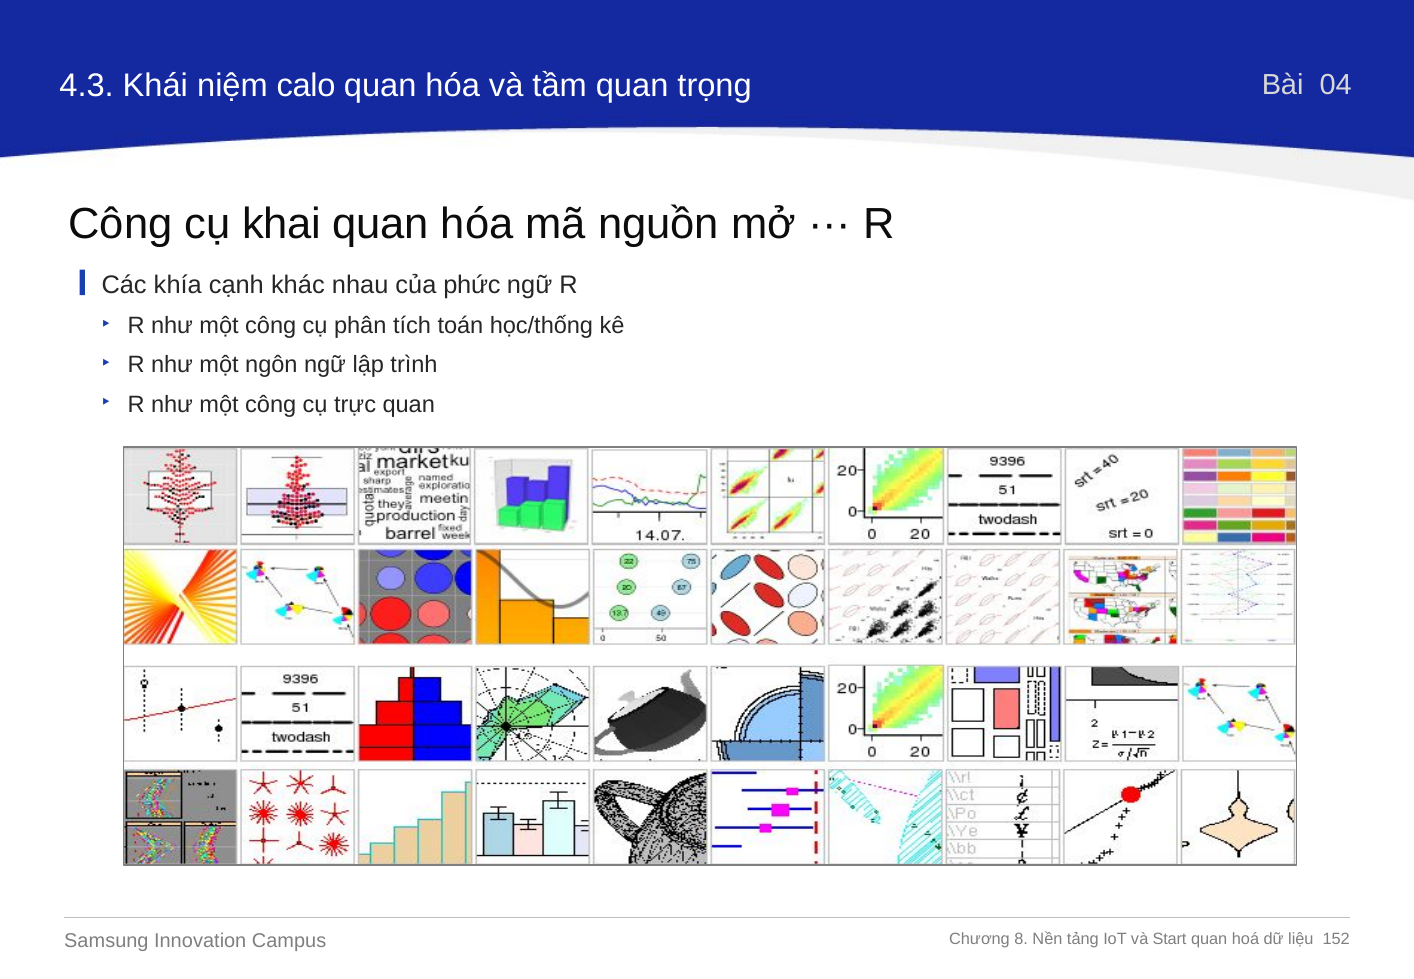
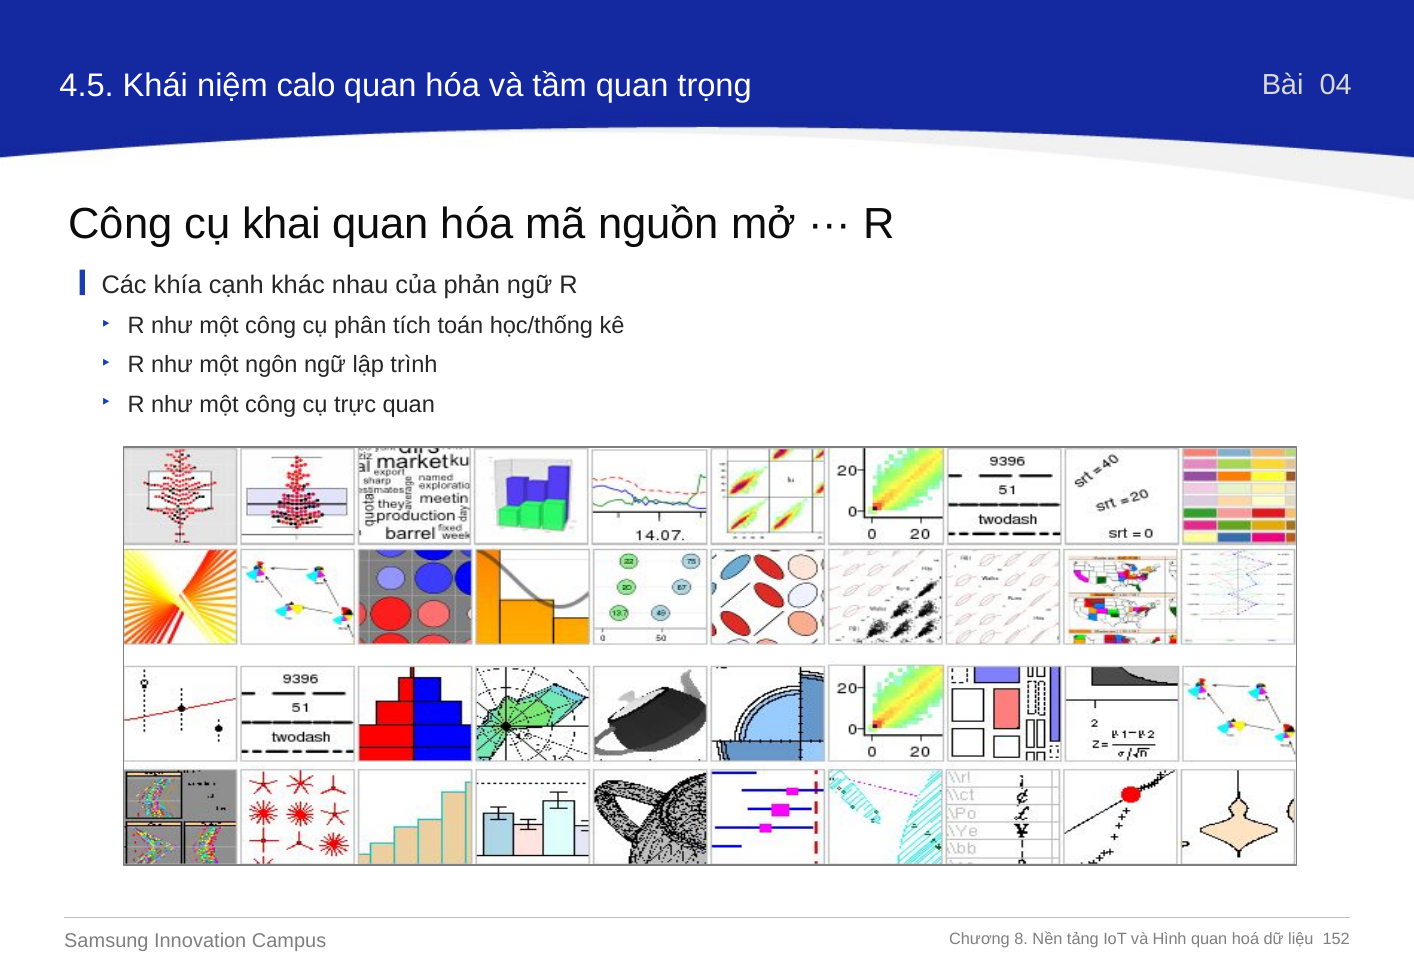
4.3: 4.3 -> 4.5
phức: phức -> phản
Start: Start -> Hình
